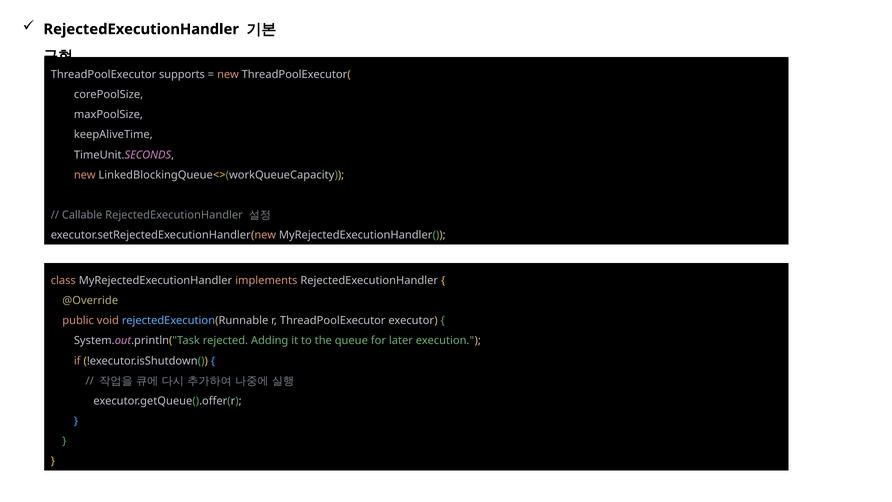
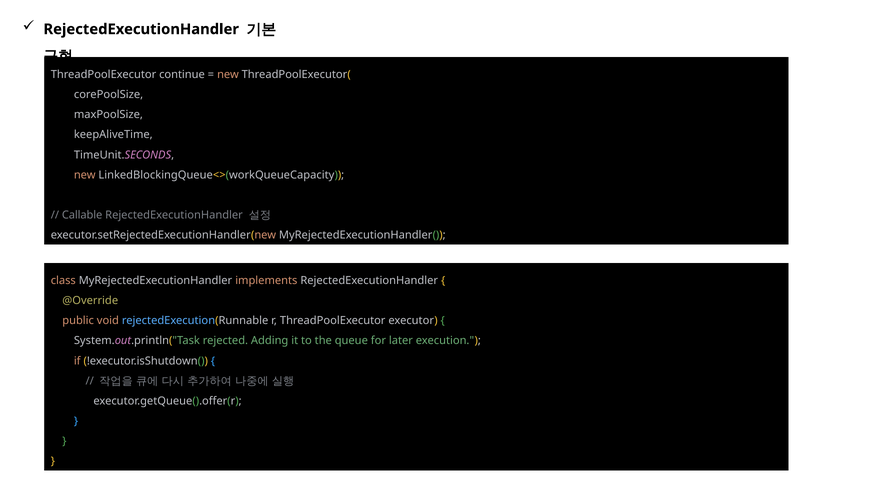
supports: supports -> continue
